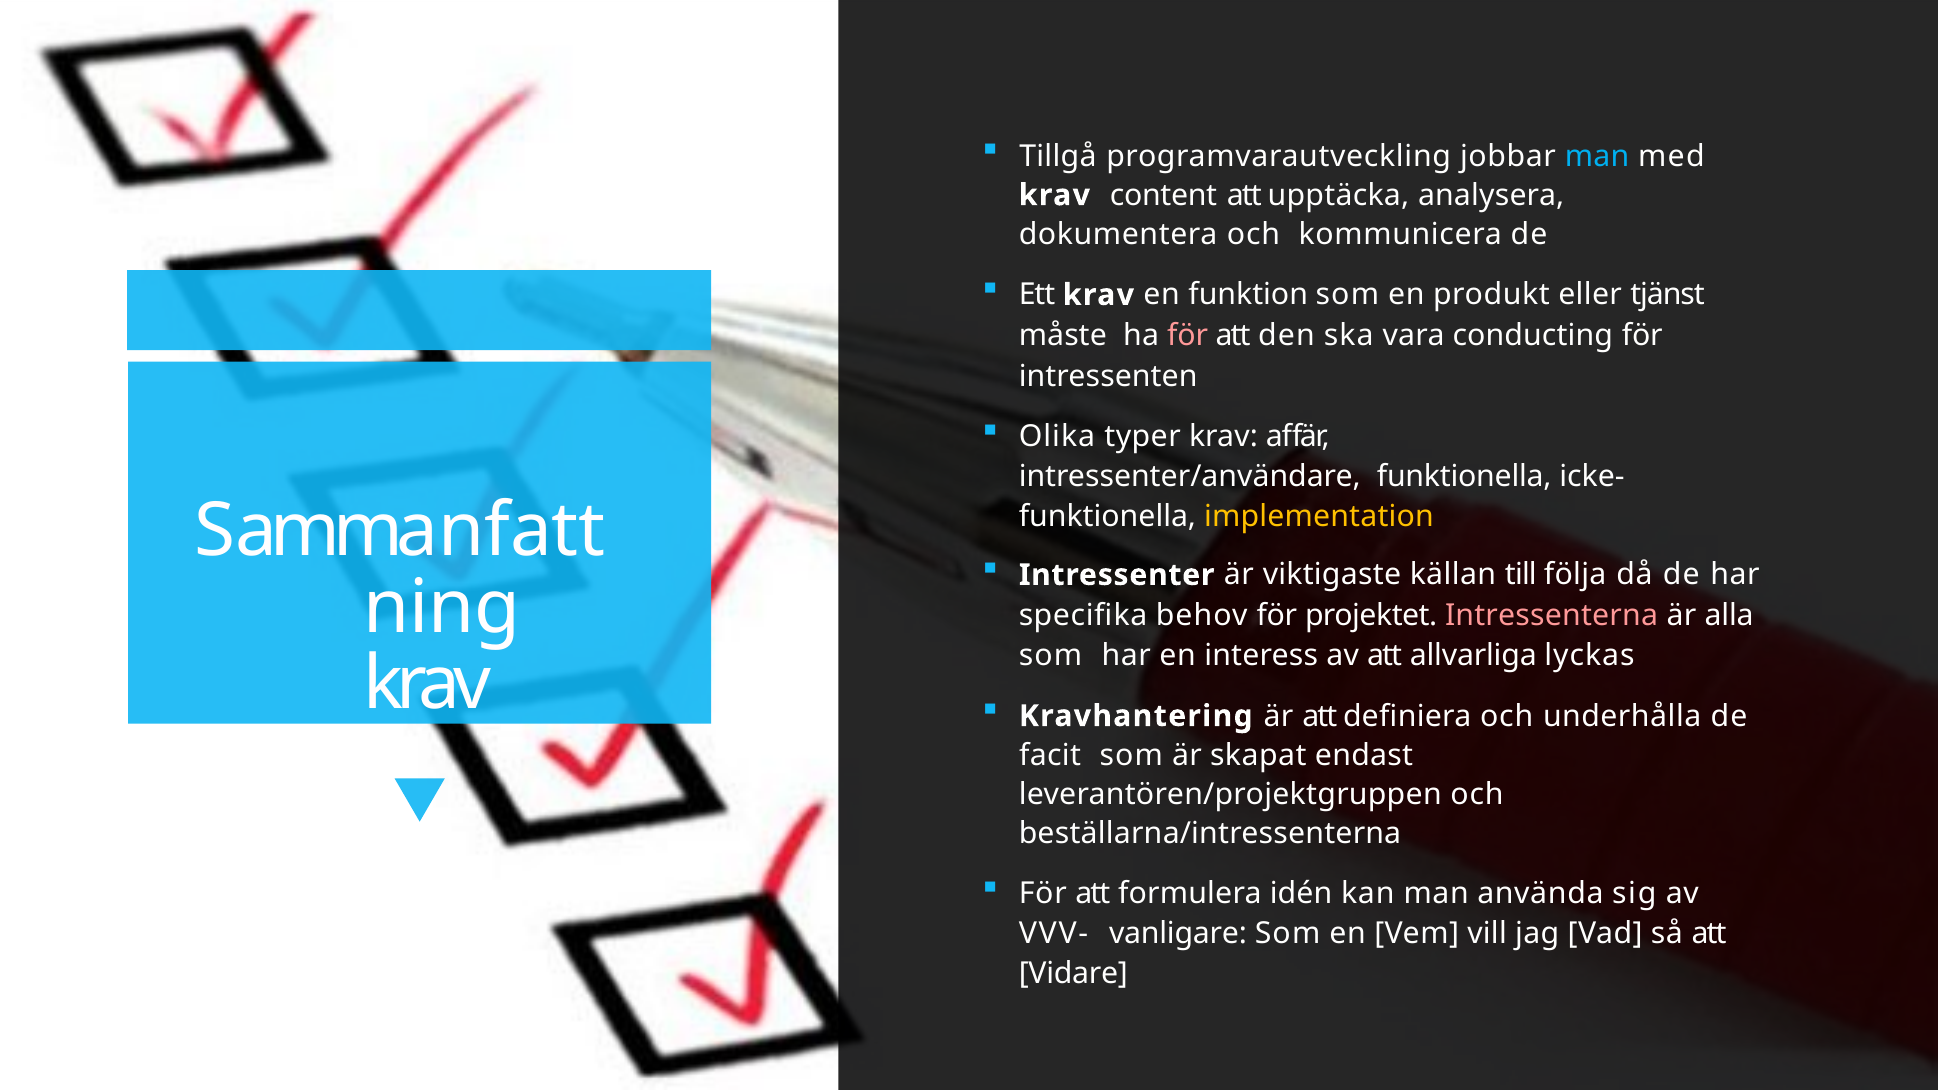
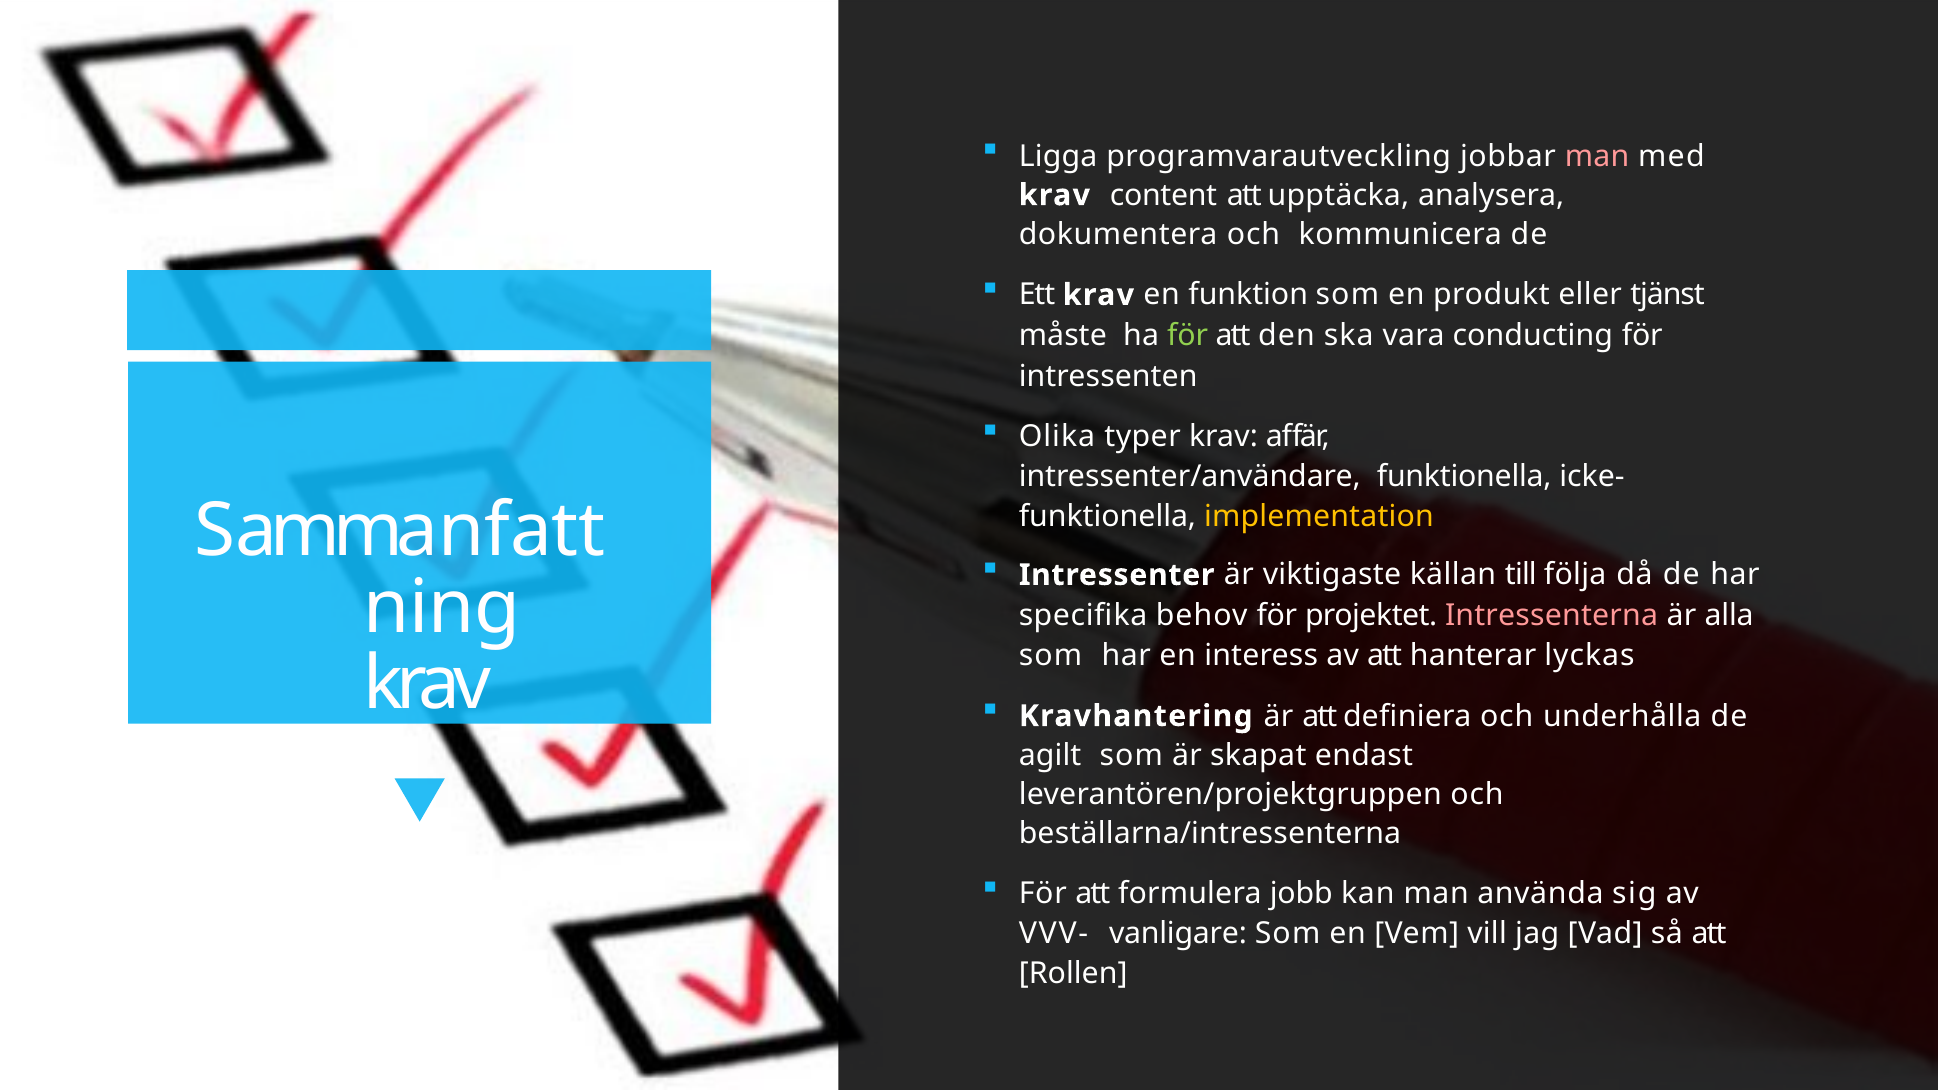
Tillgå: Tillgå -> Ligga
man at (1597, 156) colour: light blue -> pink
för at (1188, 336) colour: pink -> light green
allvarliga: allvarliga -> hanterar
facit: facit -> agilt
idén: idén -> jobb
Vidare: Vidare -> Rollen
